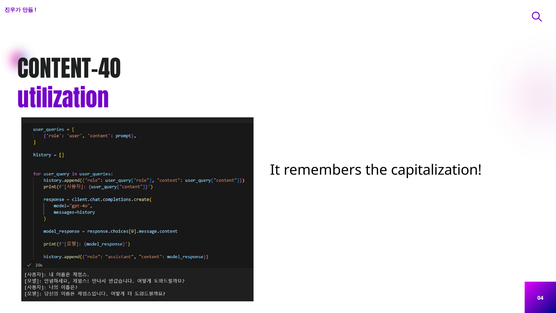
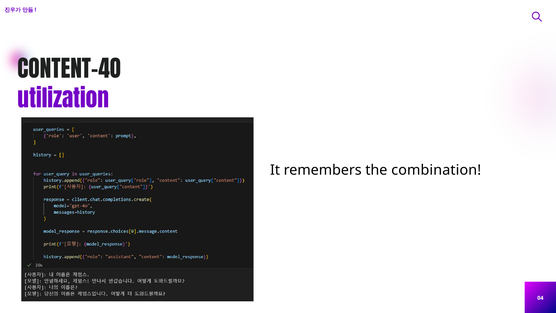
capitalization: capitalization -> combination
